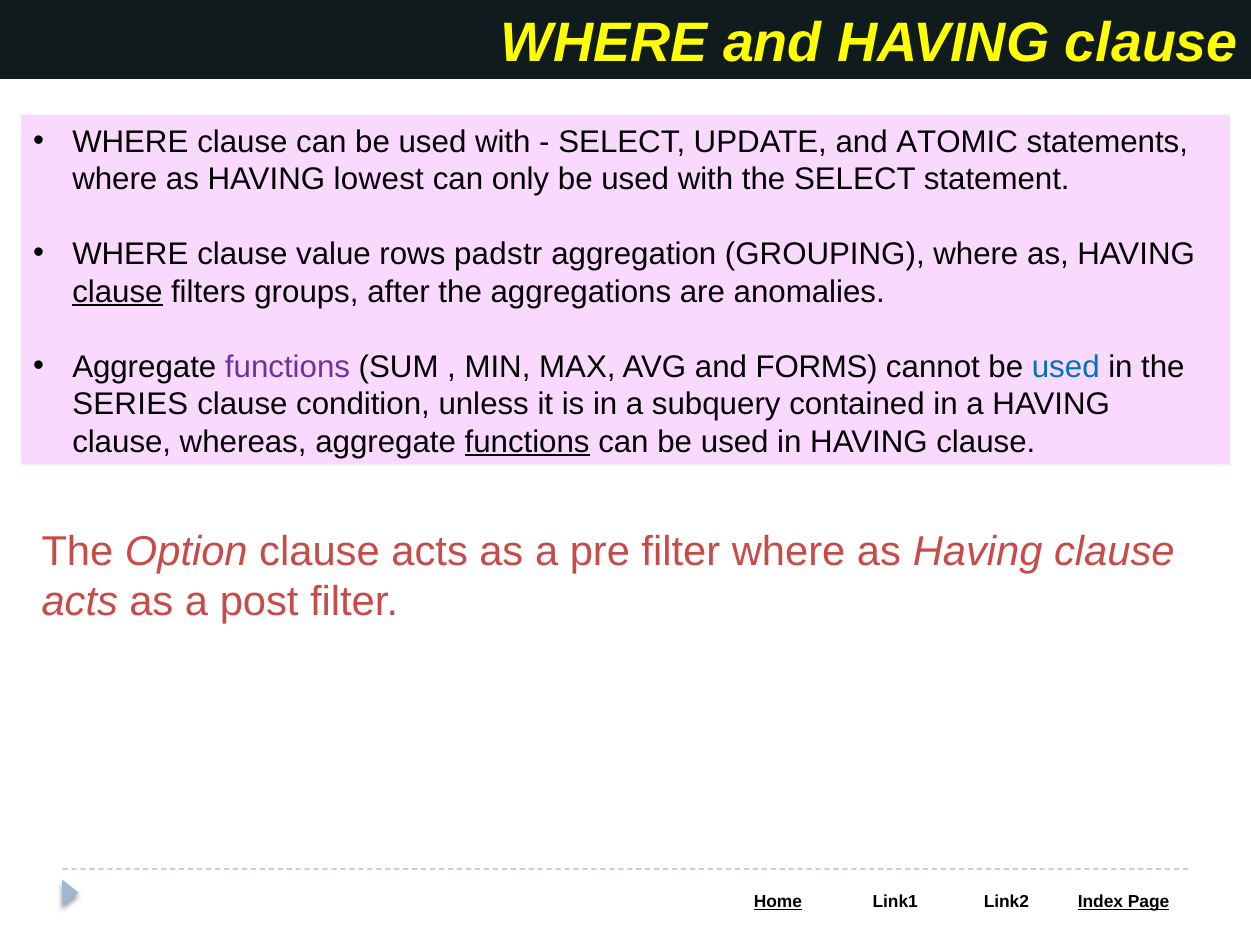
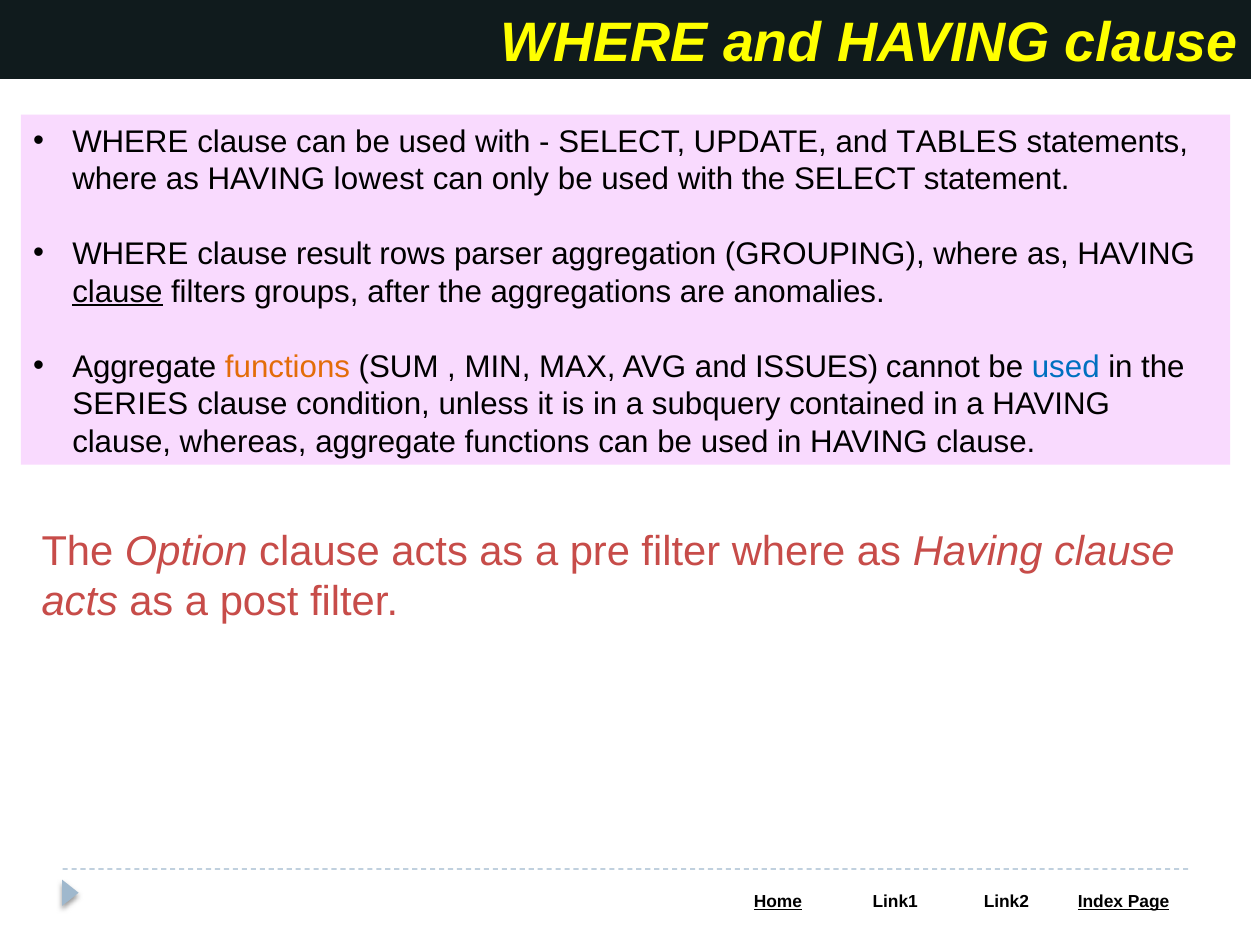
ATOMIC: ATOMIC -> TABLES
value: value -> result
padstr: padstr -> parser
functions at (288, 367) colour: purple -> orange
FORMS: FORMS -> ISSUES
functions at (527, 442) underline: present -> none
